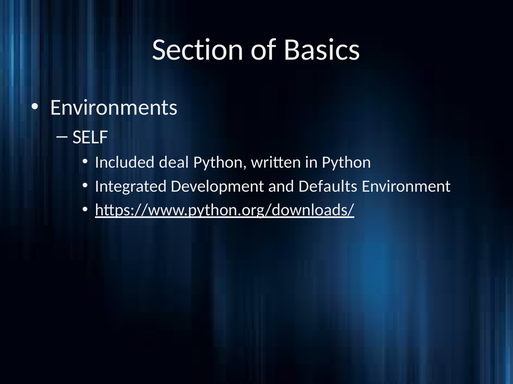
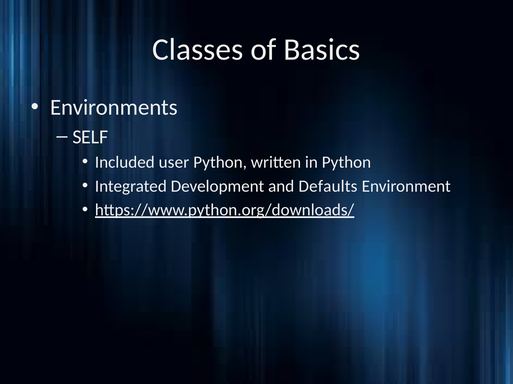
Section: Section -> Classes
deal: deal -> user
